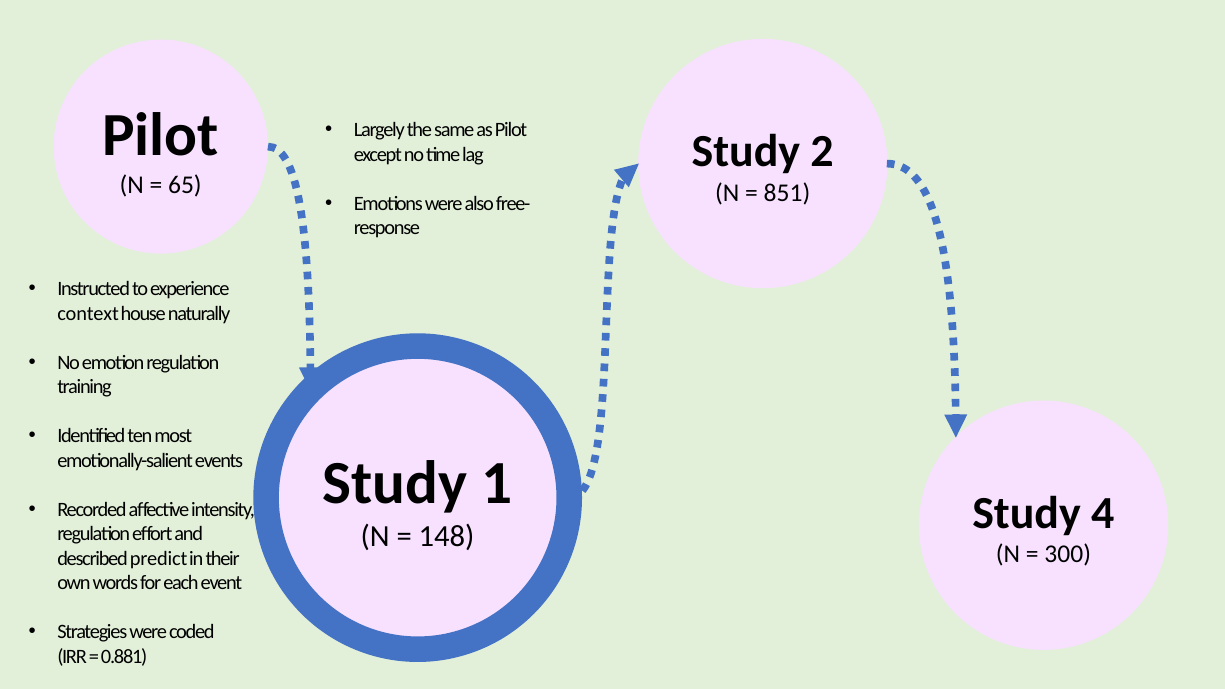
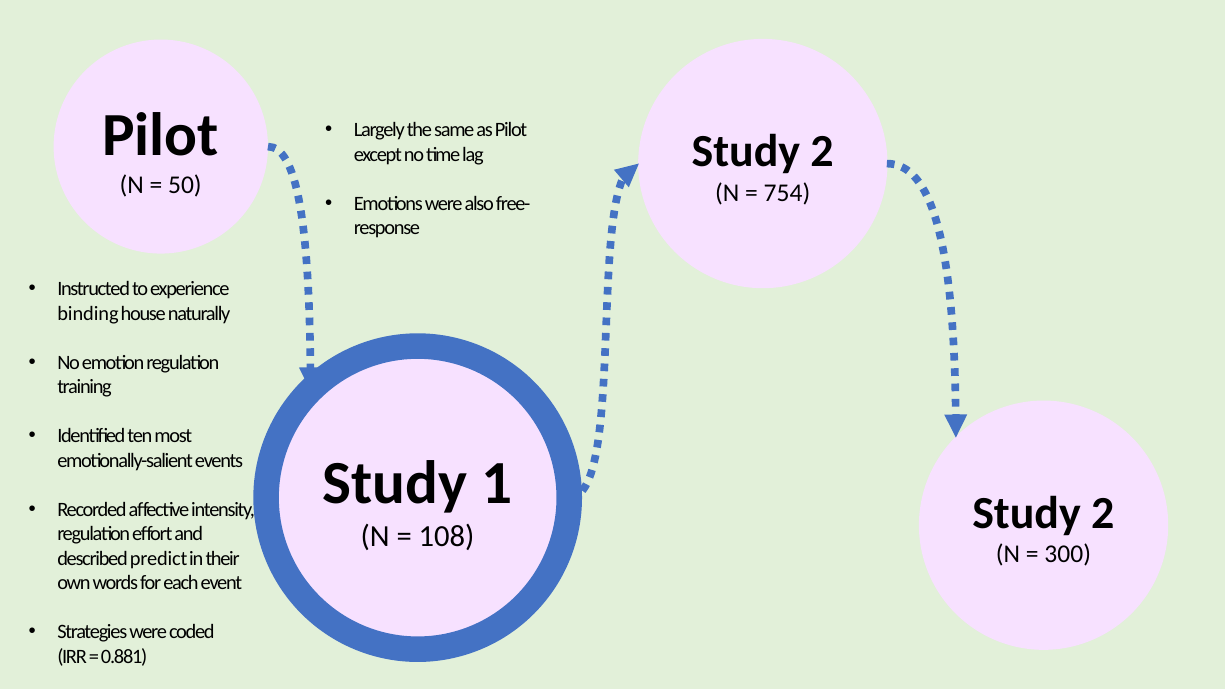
65: 65 -> 50
851: 851 -> 754
context: context -> binding
4 at (1103, 513): 4 -> 2
148: 148 -> 108
